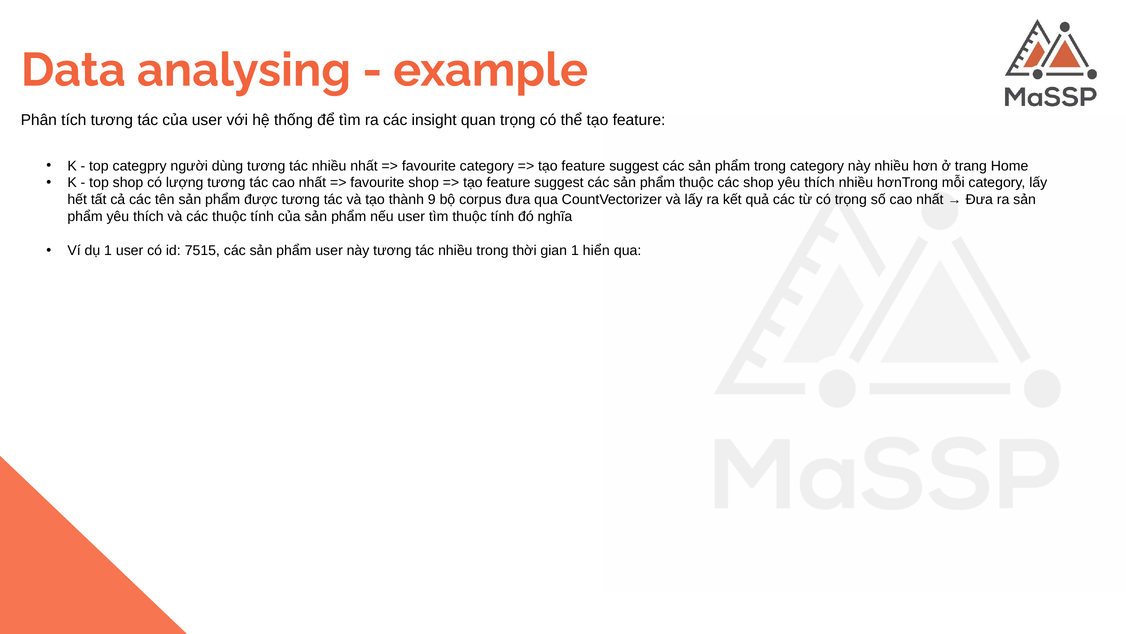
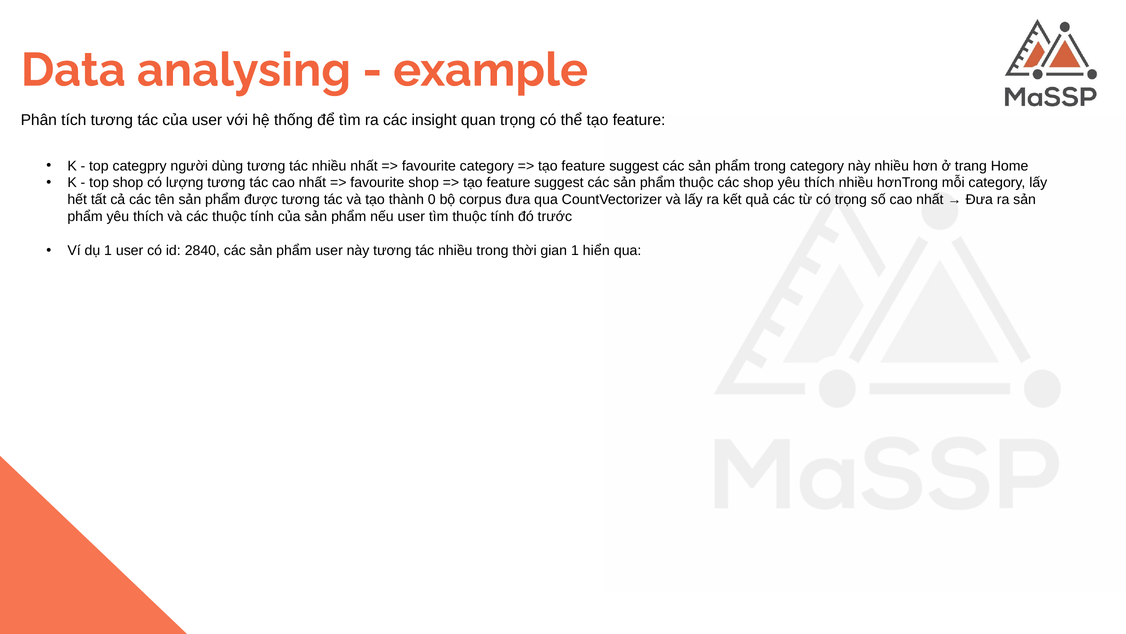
9: 9 -> 0
nghĩa: nghĩa -> trước
7515: 7515 -> 2840
